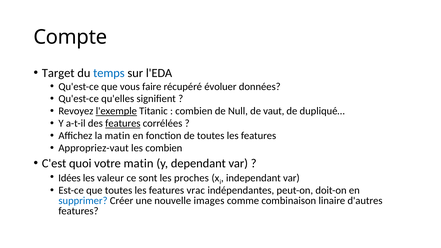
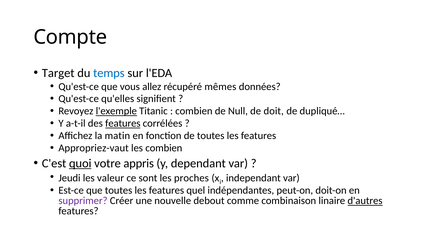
faire: faire -> allez
évoluer: évoluer -> mêmes
vaut: vaut -> doit
quoi underline: none -> present
votre matin: matin -> appris
Idées: Idées -> Jeudi
vrac: vrac -> quel
supprimer colour: blue -> purple
images: images -> debout
d'autres underline: none -> present
